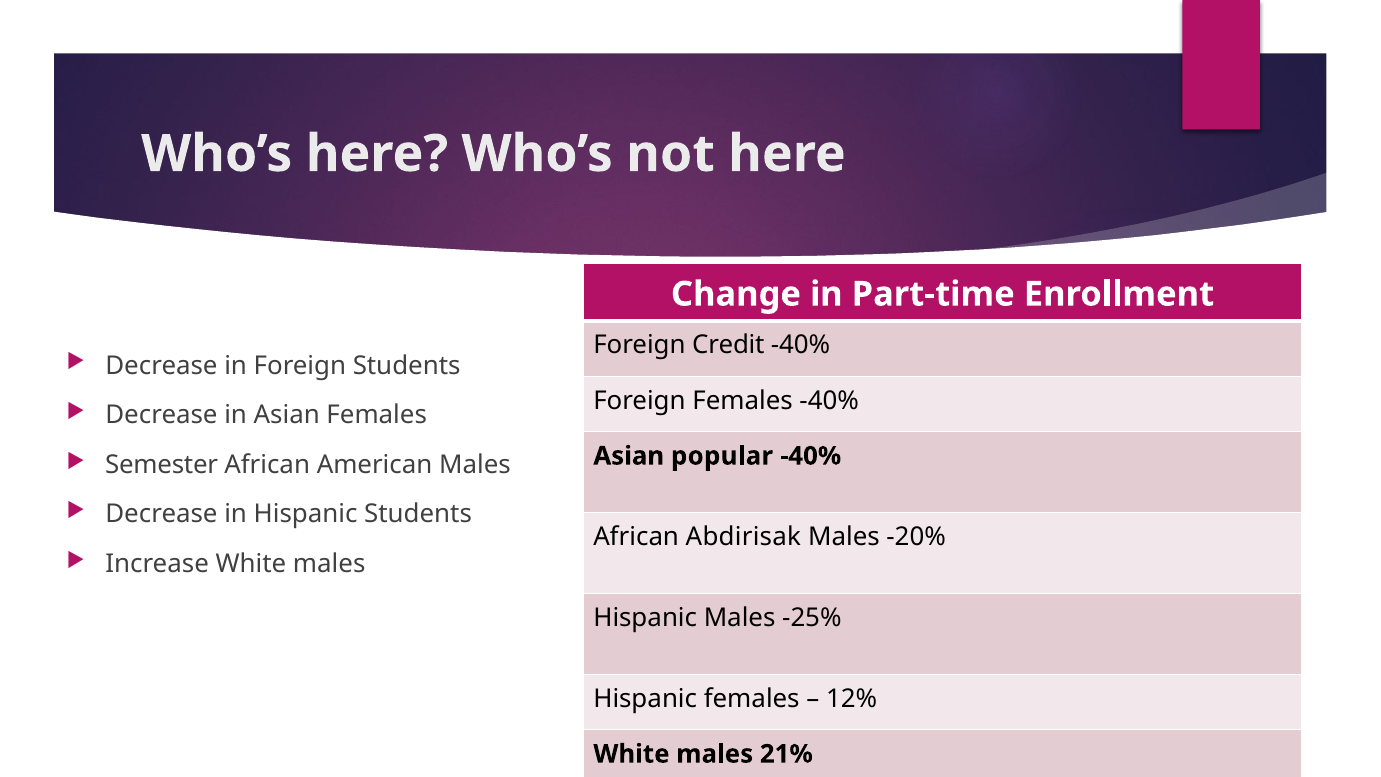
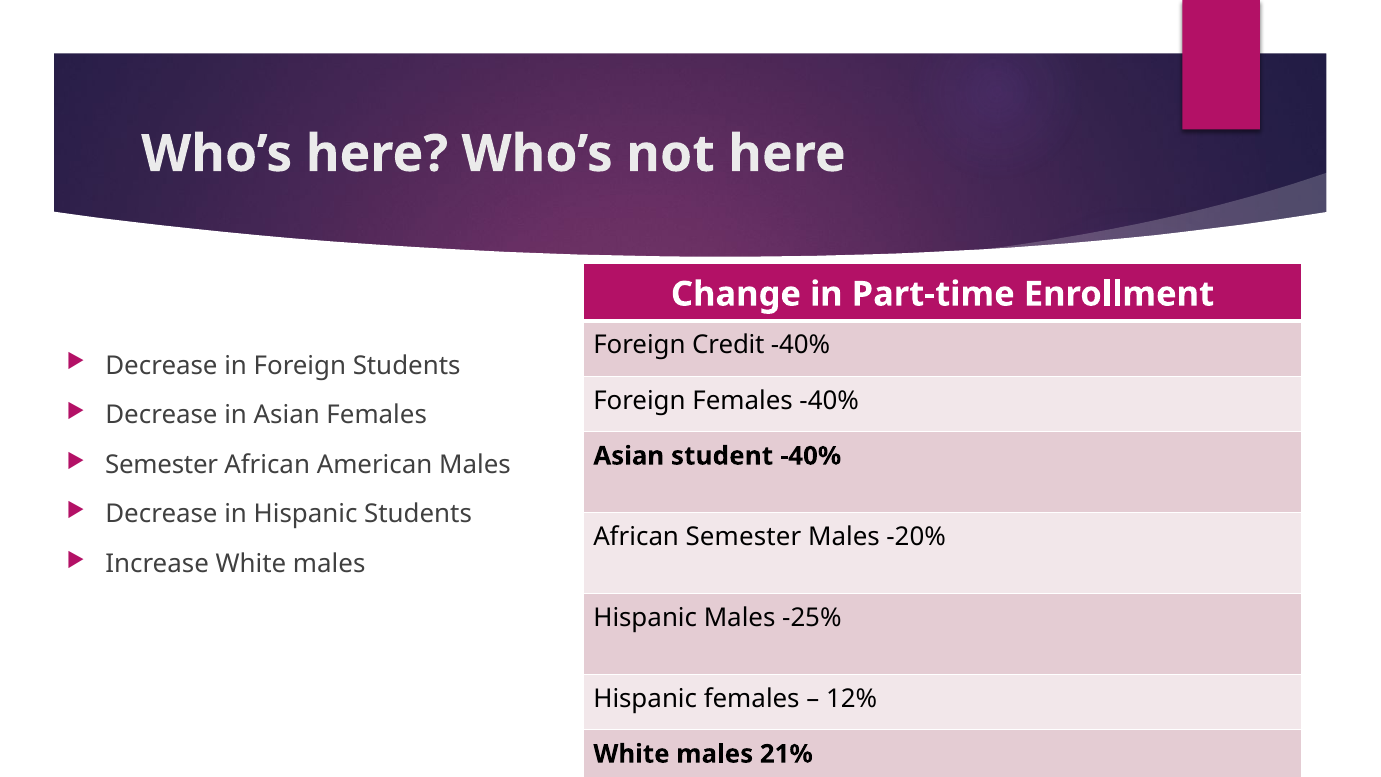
popular: popular -> student
African Abdirisak: Abdirisak -> Semester
